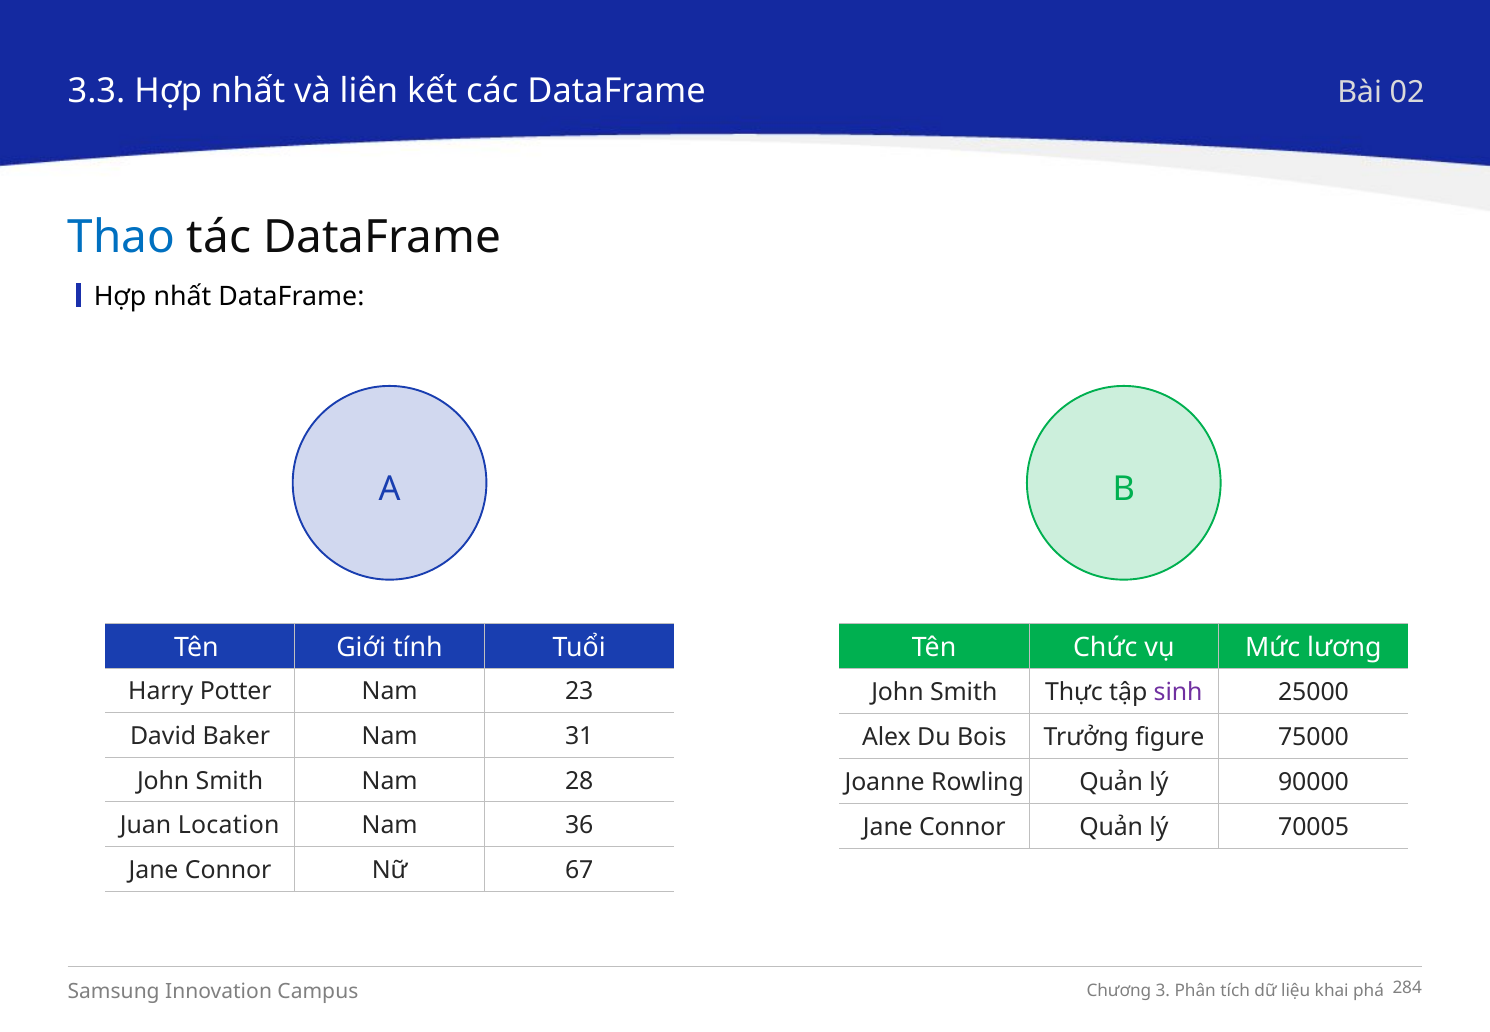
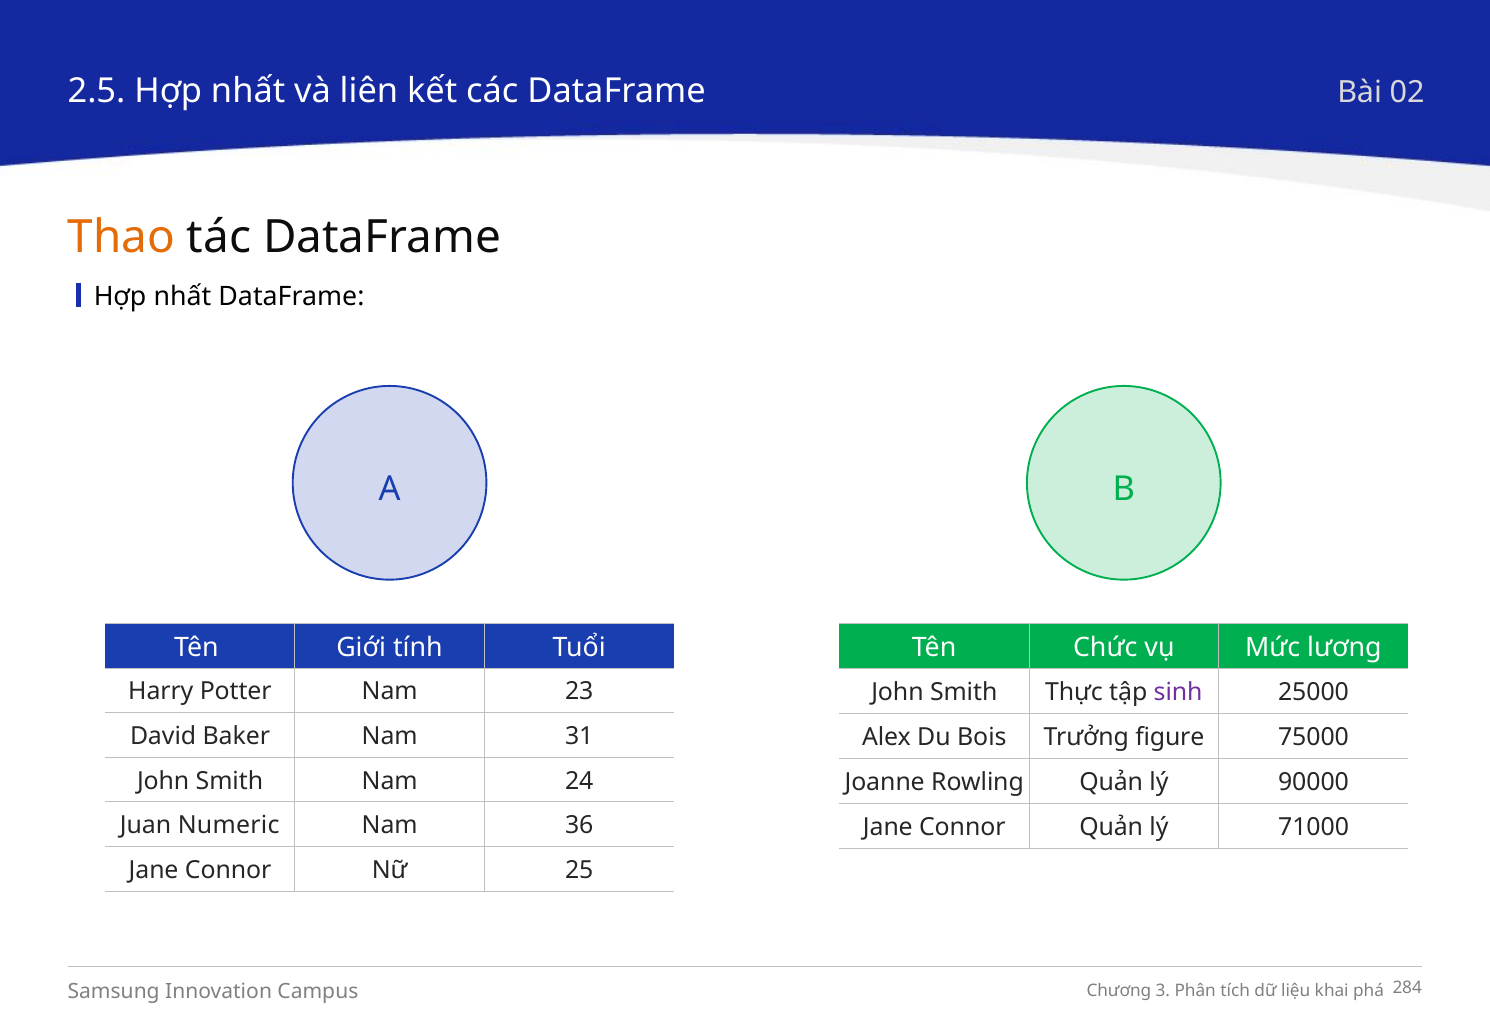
3.3: 3.3 -> 2.5
Thao colour: blue -> orange
28: 28 -> 24
Location: Location -> Numeric
70005: 70005 -> 71000
67: 67 -> 25
